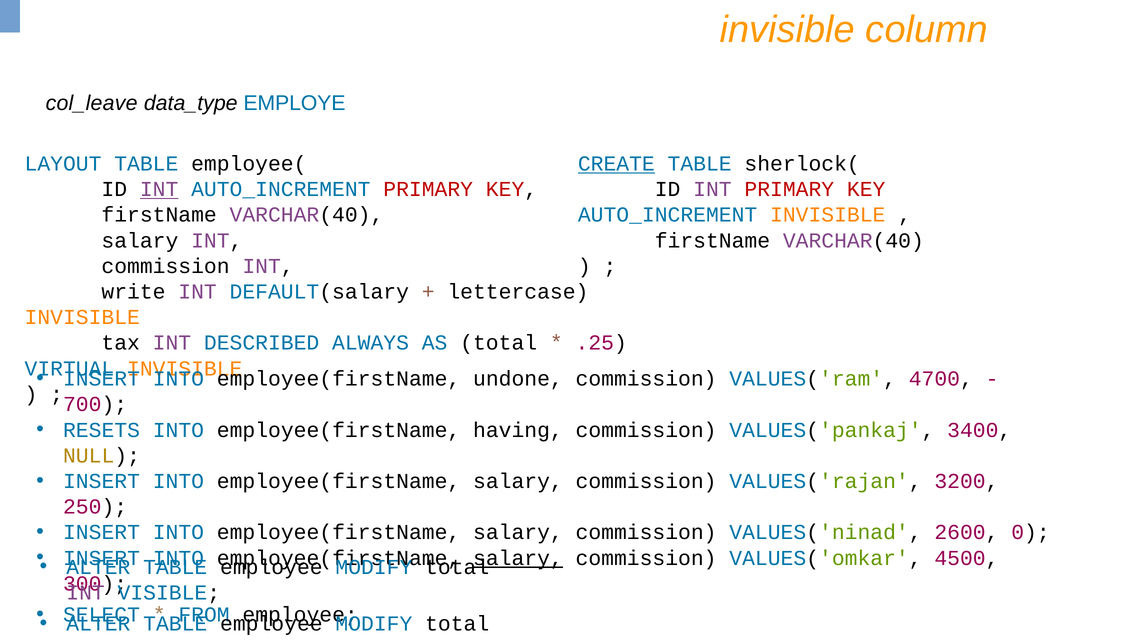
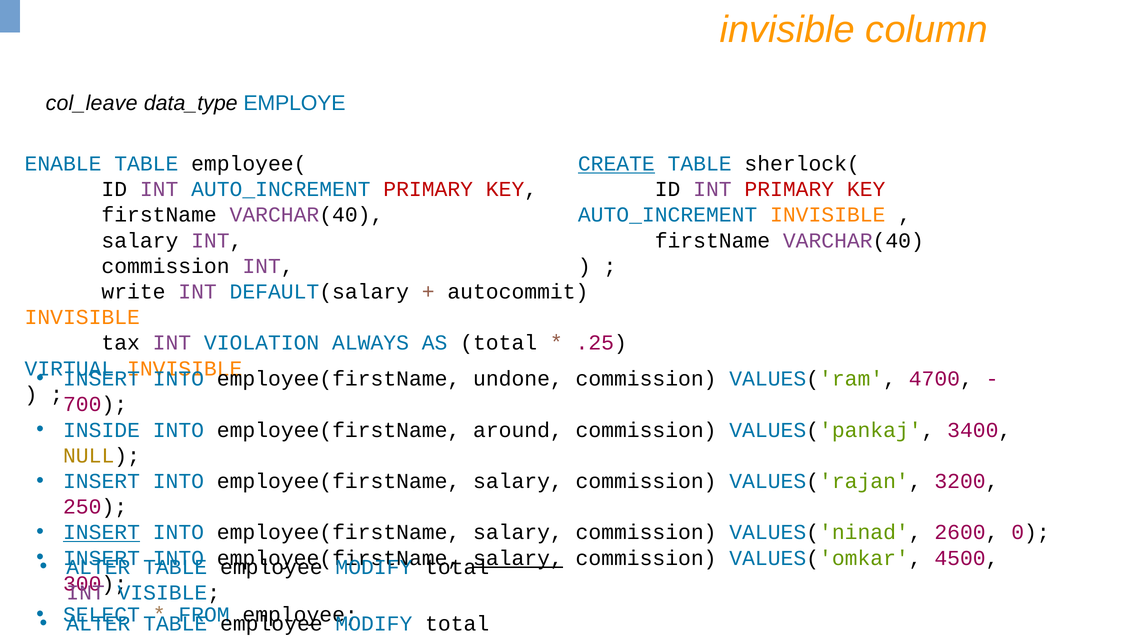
LAYOUT: LAYOUT -> ENABLE
INT at (159, 190) underline: present -> none
lettercase: lettercase -> autocommit
DESCRIBED: DESCRIBED -> VIOLATION
RESETS: RESETS -> INSIDE
having: having -> around
INSERT at (102, 533) underline: none -> present
